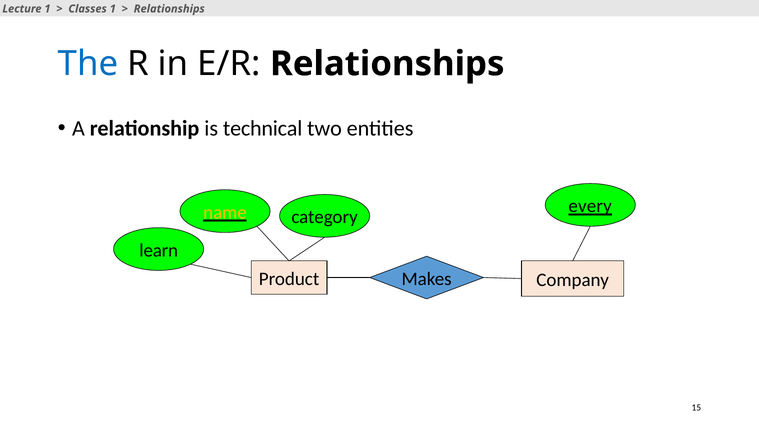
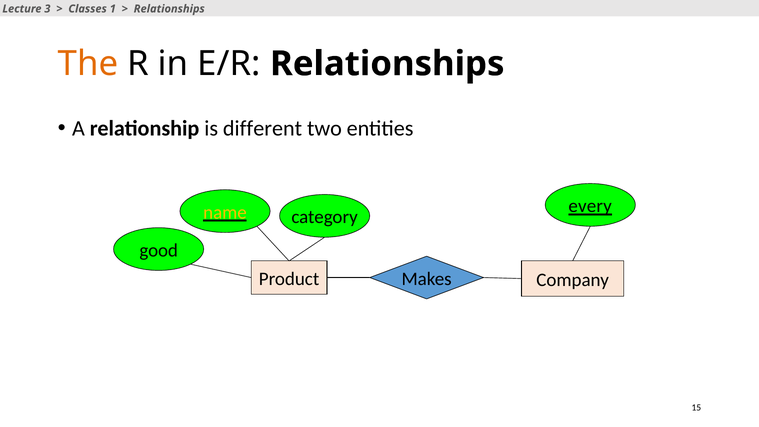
Lecture 1: 1 -> 3
The colour: blue -> orange
technical: technical -> different
learn: learn -> good
